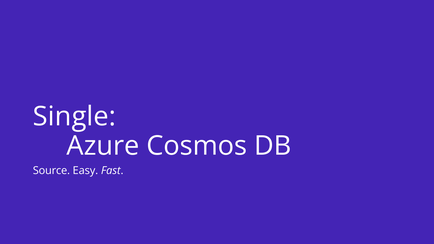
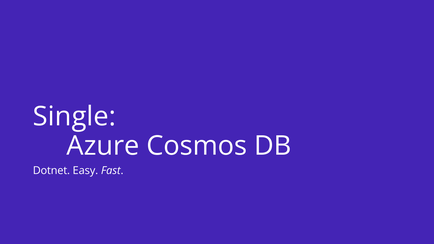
Source: Source -> Dotnet
